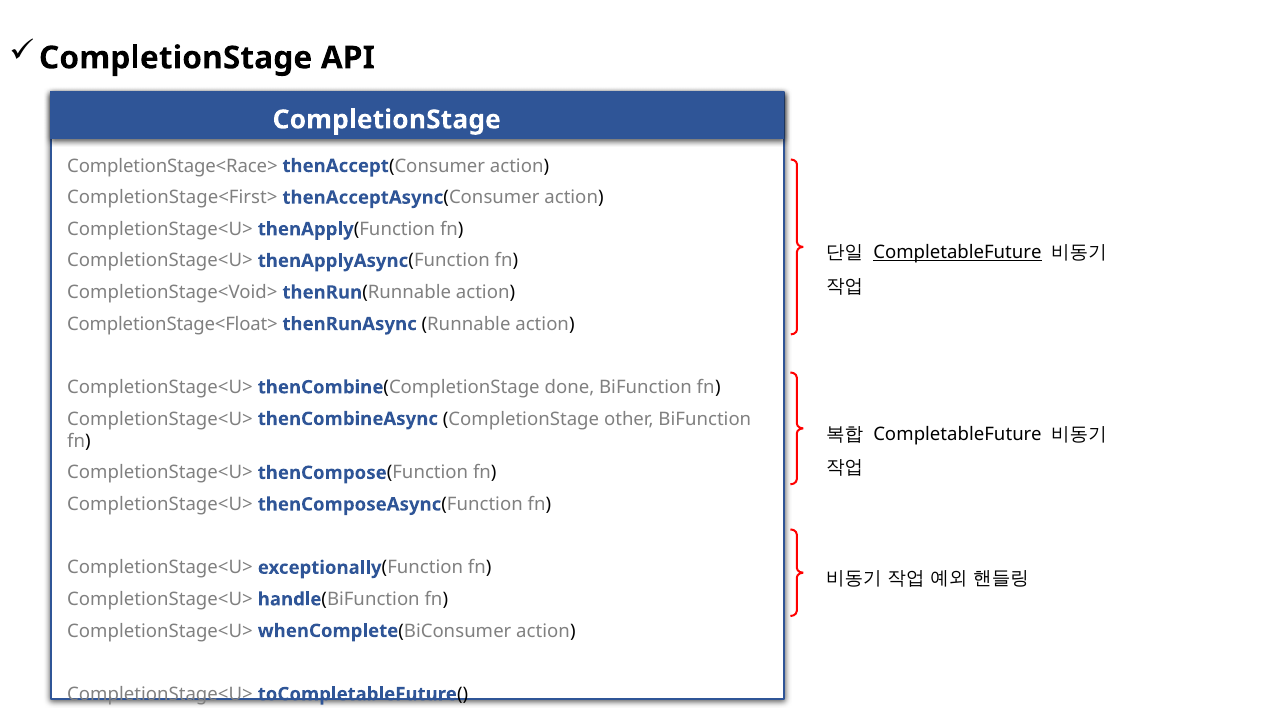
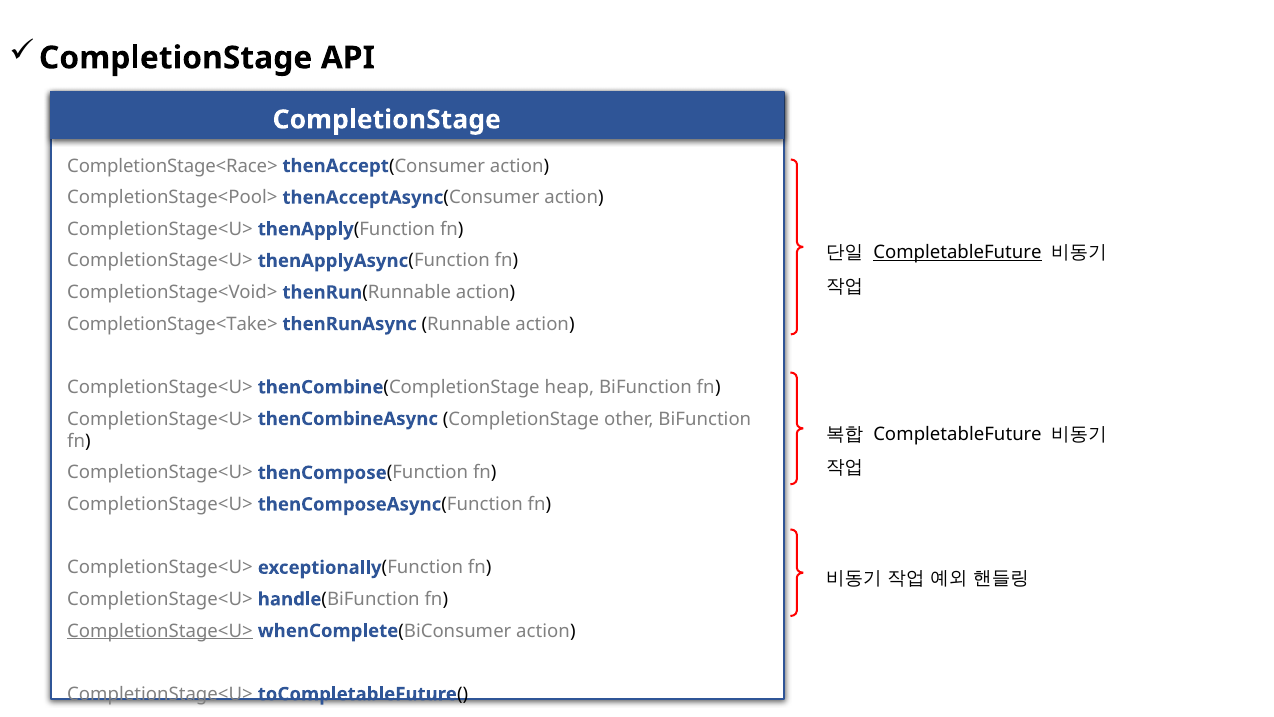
CompletionStage<First>: CompletionStage<First> -> CompletionStage<Pool>
CompletionStage<Float>: CompletionStage<Float> -> CompletionStage<Take>
done: done -> heap
CompletionStage<U> at (160, 631) underline: none -> present
